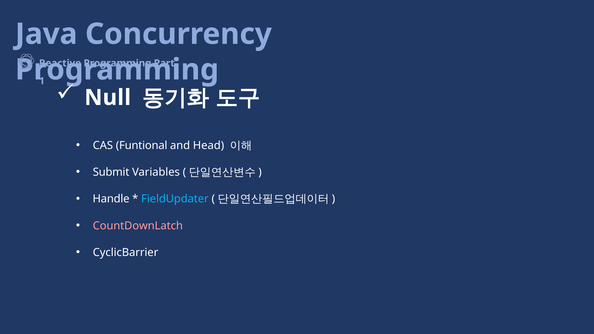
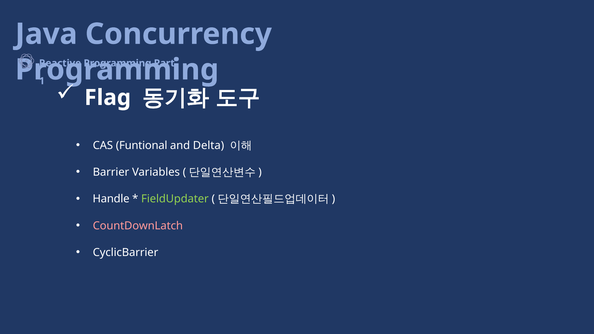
Null: Null -> Flag
Head: Head -> Delta
Submit: Submit -> Barrier
FieldUpdater colour: light blue -> light green
